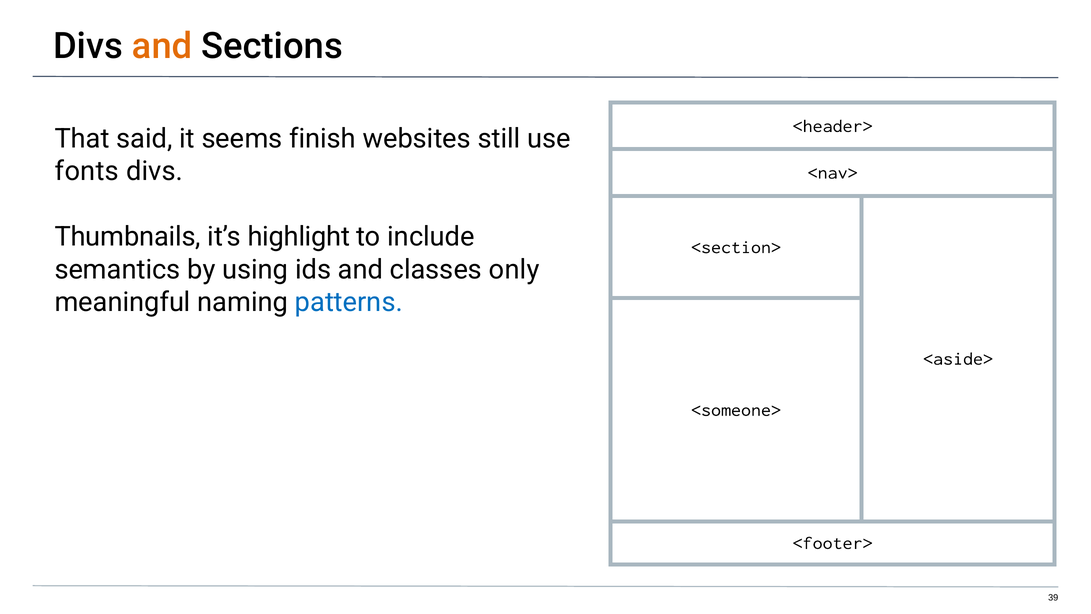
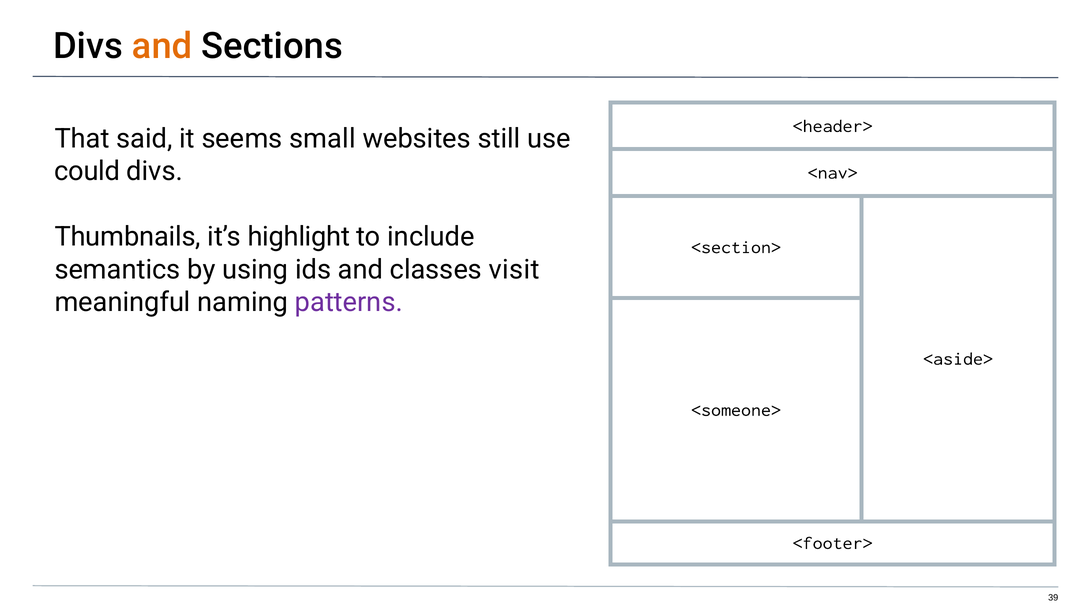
finish: finish -> small
fonts: fonts -> could
only: only -> visit
patterns colour: blue -> purple
